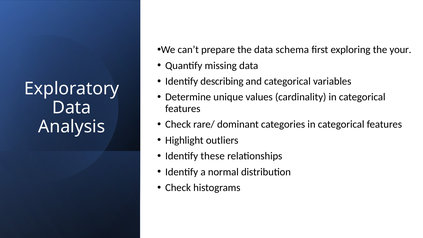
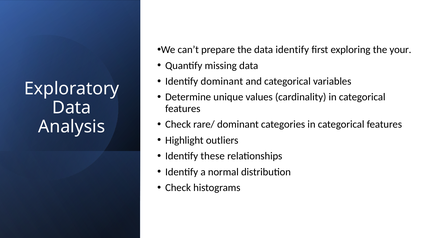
data schema: schema -> identify
Identify describing: describing -> dominant
